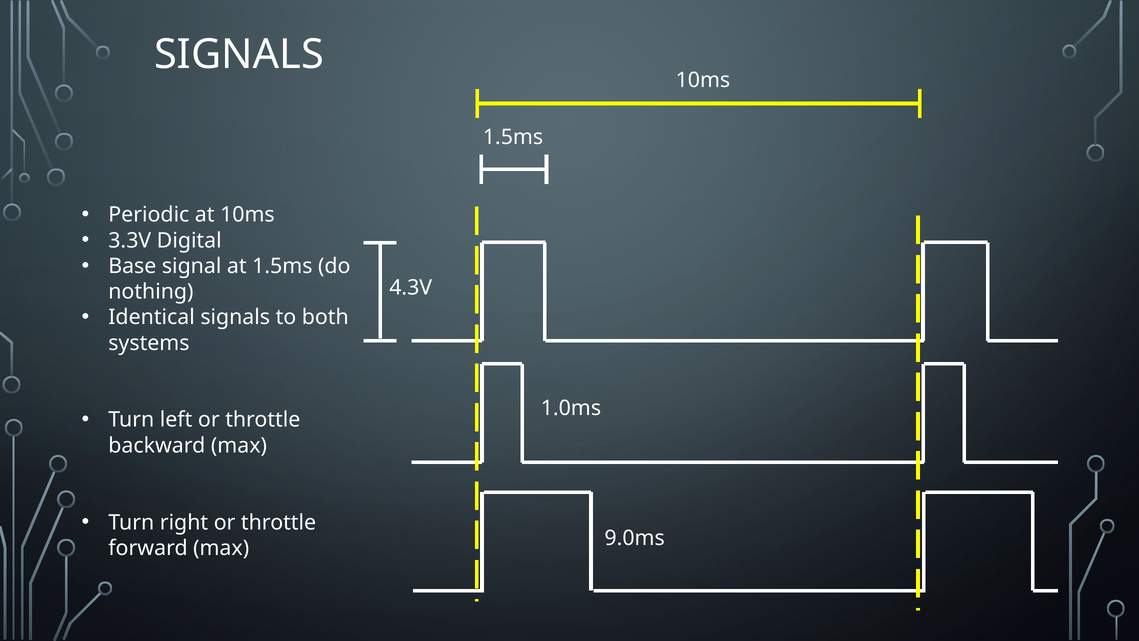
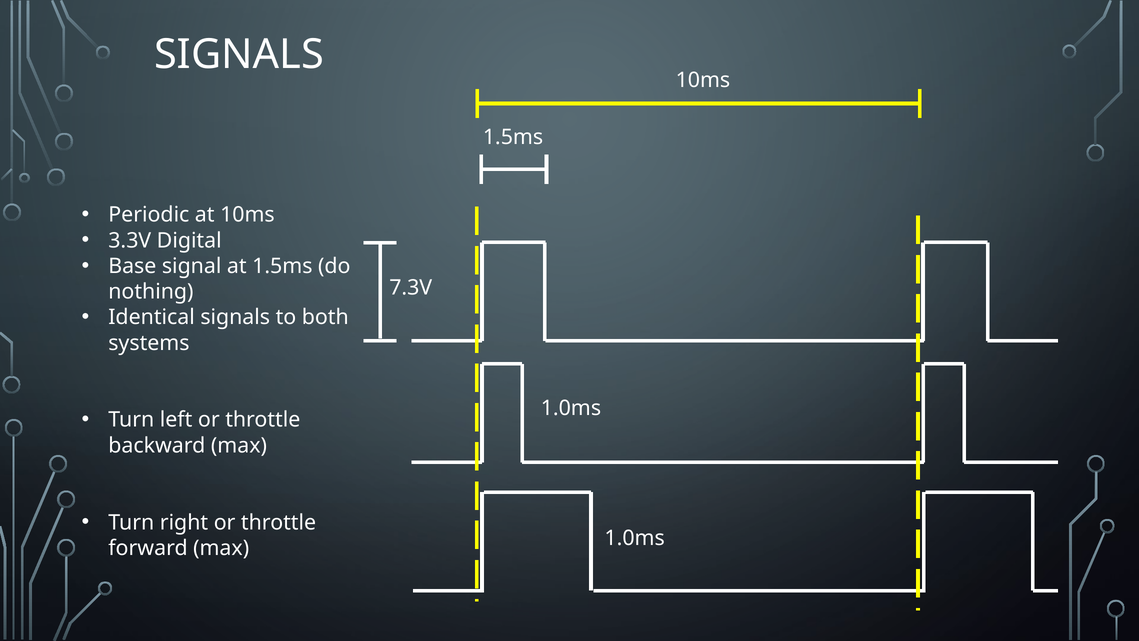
4.3V: 4.3V -> 7.3V
9.0ms at (635, 538): 9.0ms -> 1.0ms
